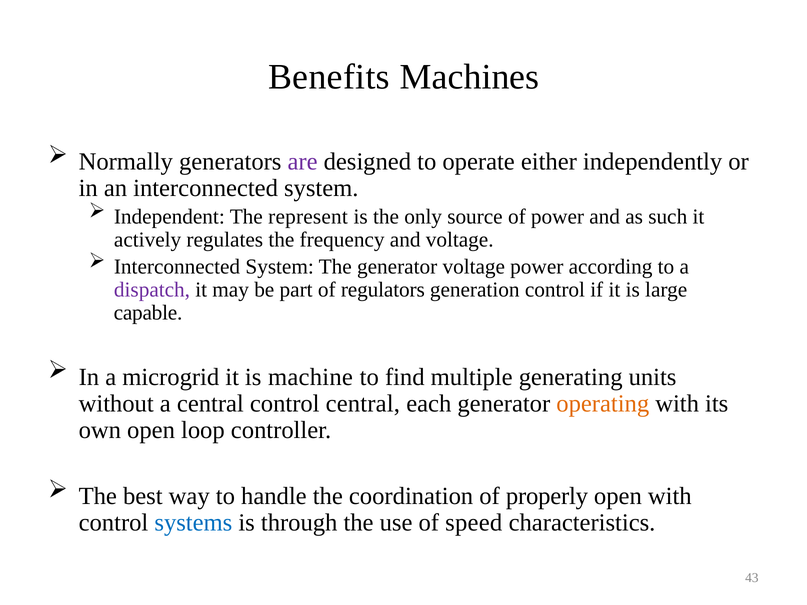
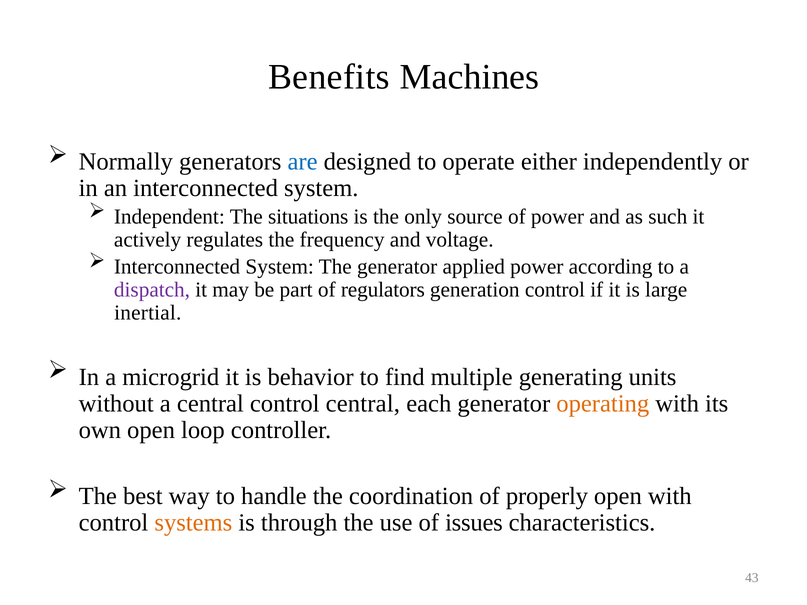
are colour: purple -> blue
represent: represent -> situations
generator voltage: voltage -> applied
capable: capable -> inertial
machine: machine -> behavior
systems colour: blue -> orange
speed: speed -> issues
